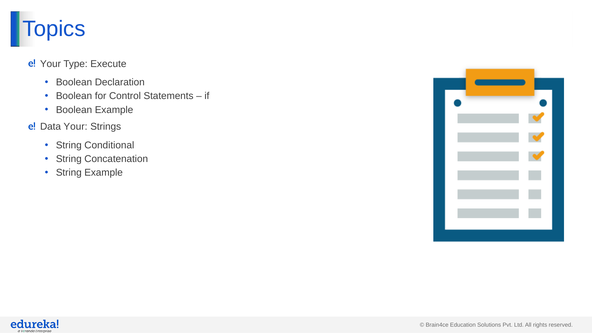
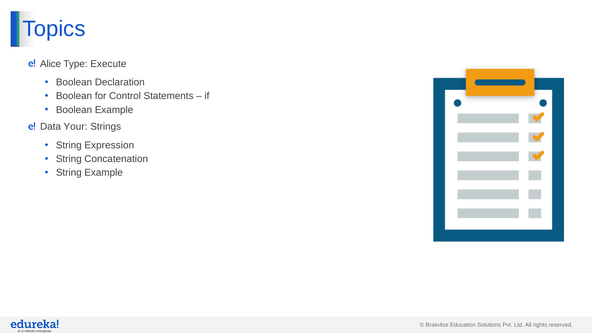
Your at (51, 64): Your -> Alice
Conditional: Conditional -> Expression
